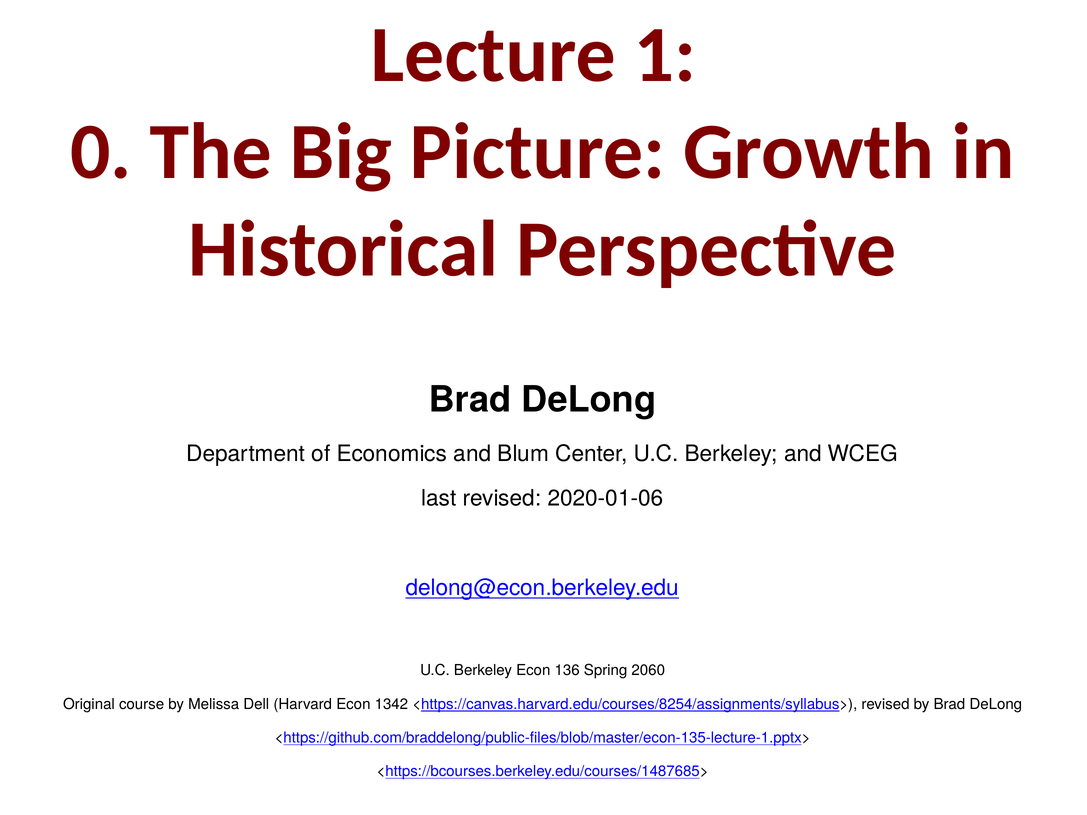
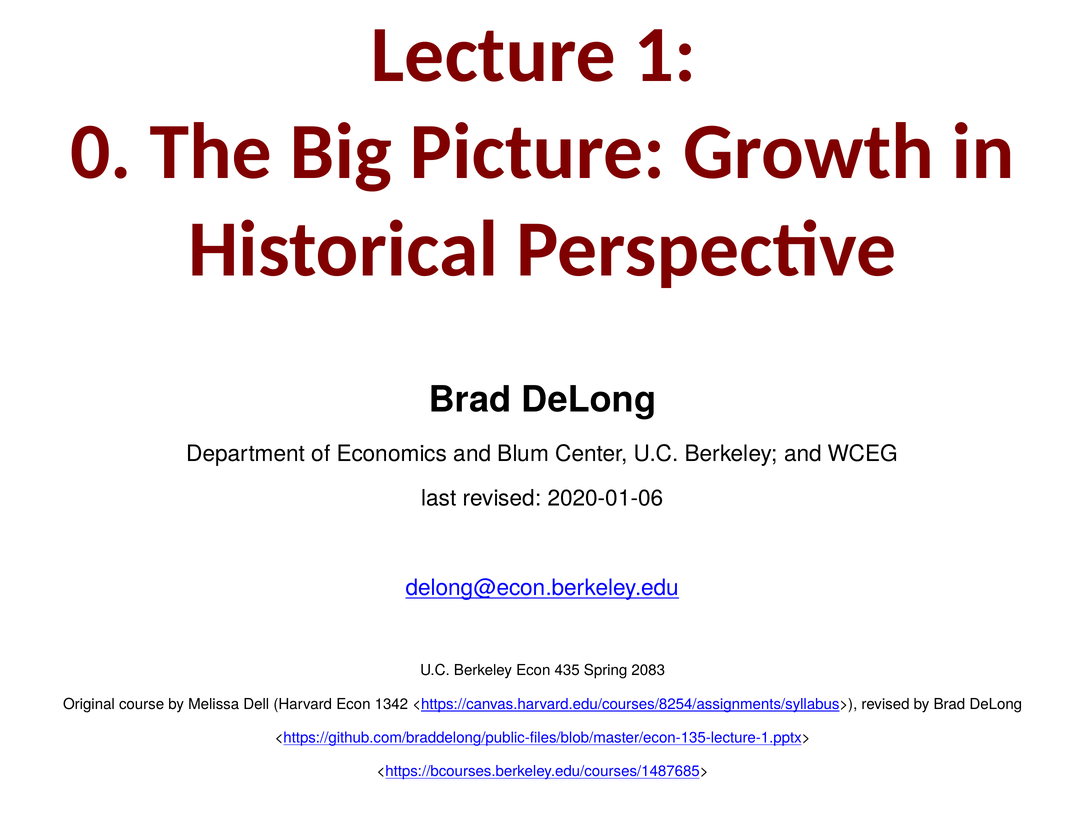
136: 136 -> 435
2060: 2060 -> 2083
